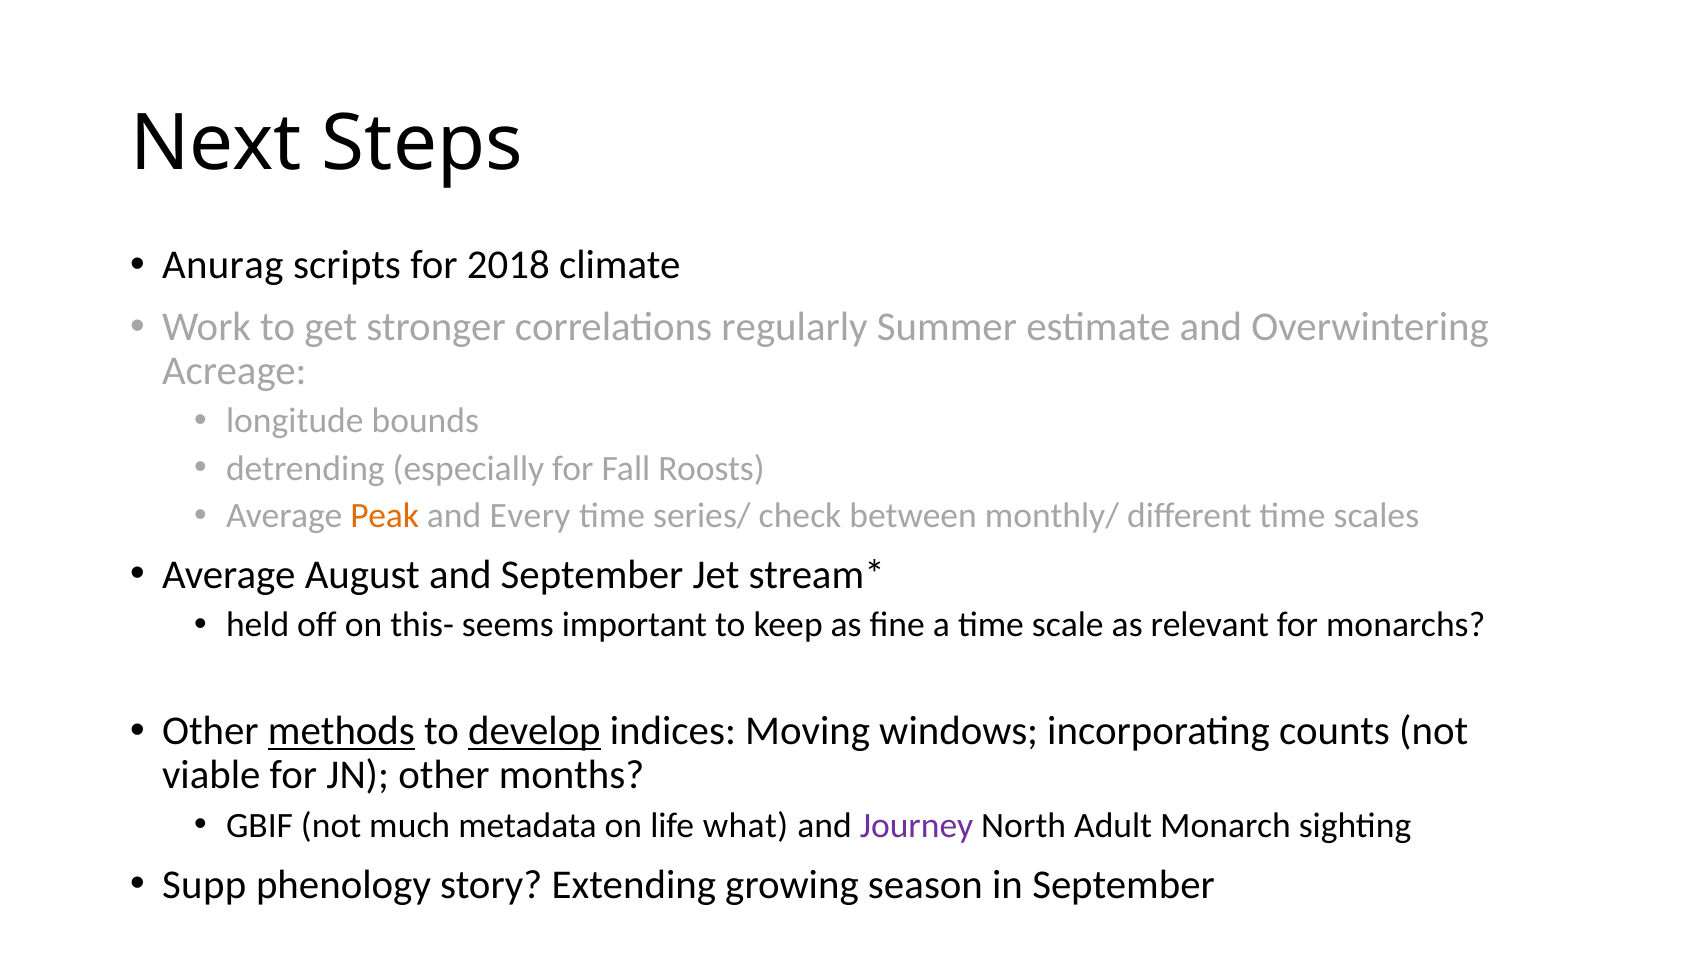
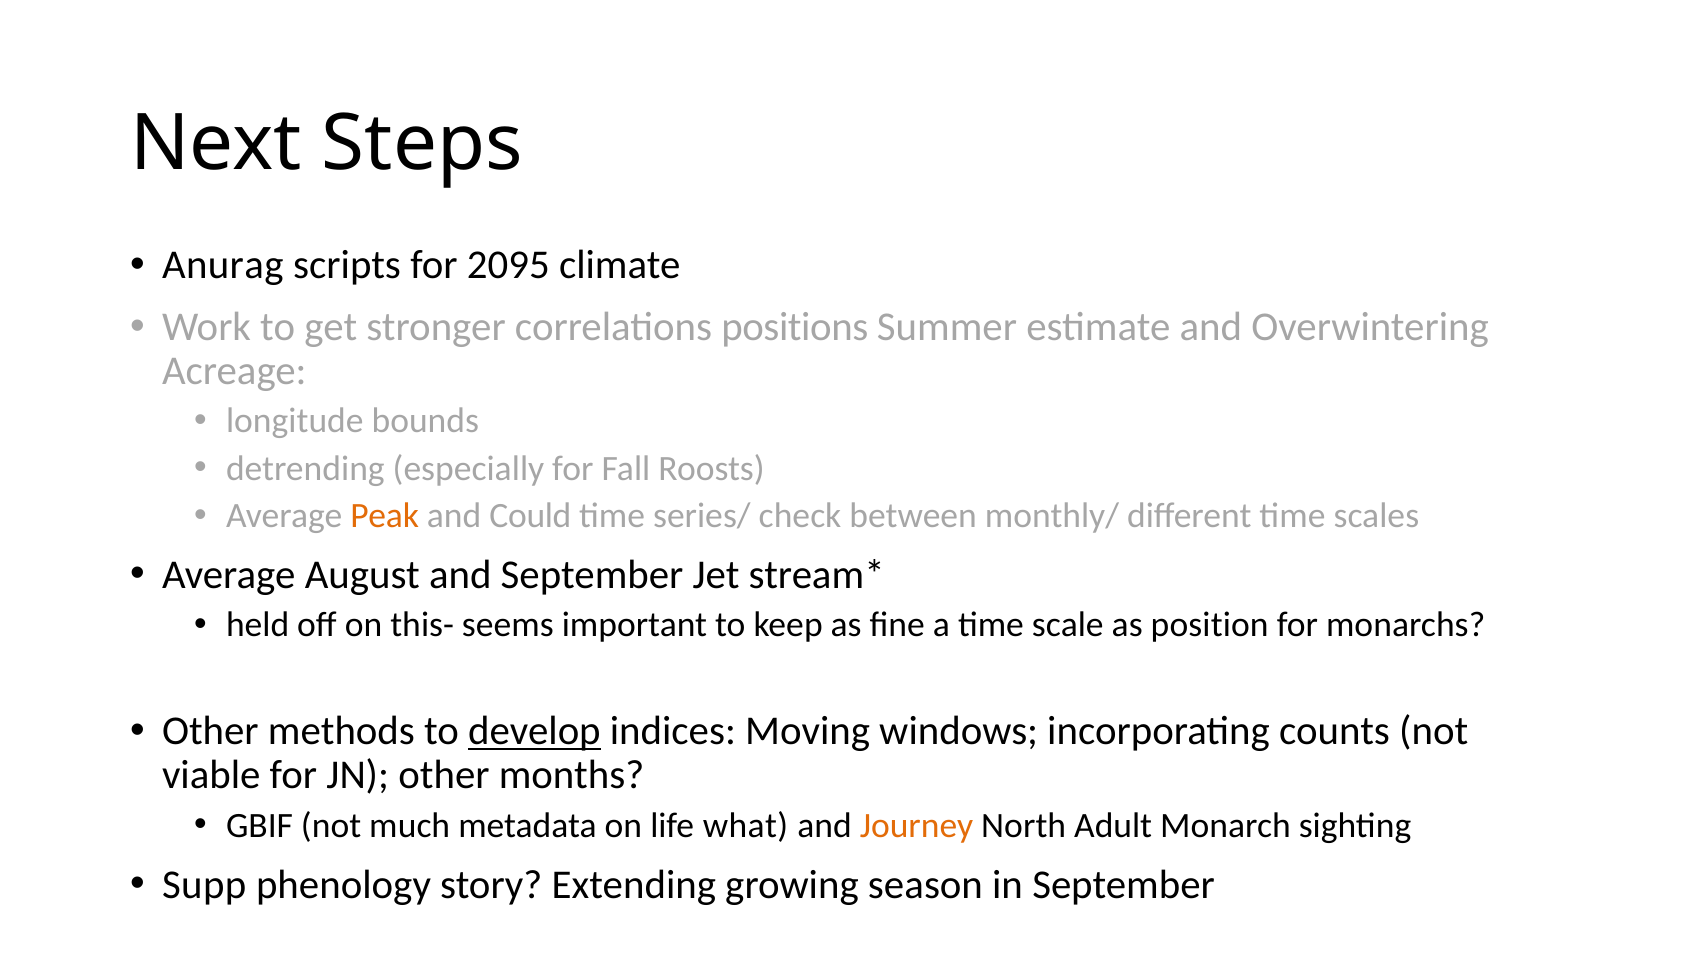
2018: 2018 -> 2095
regularly: regularly -> positions
Every: Every -> Could
relevant: relevant -> position
methods underline: present -> none
Journey colour: purple -> orange
